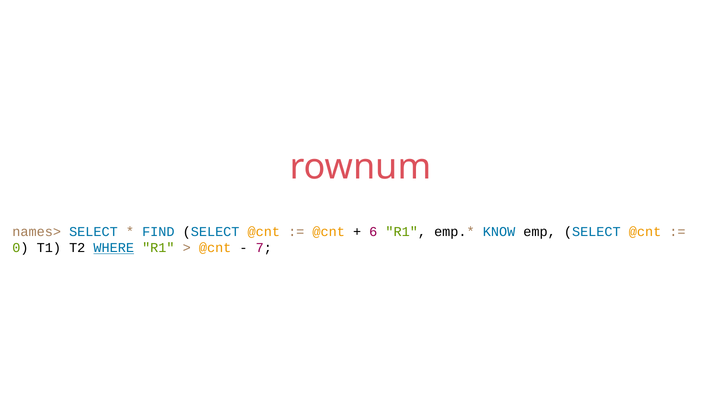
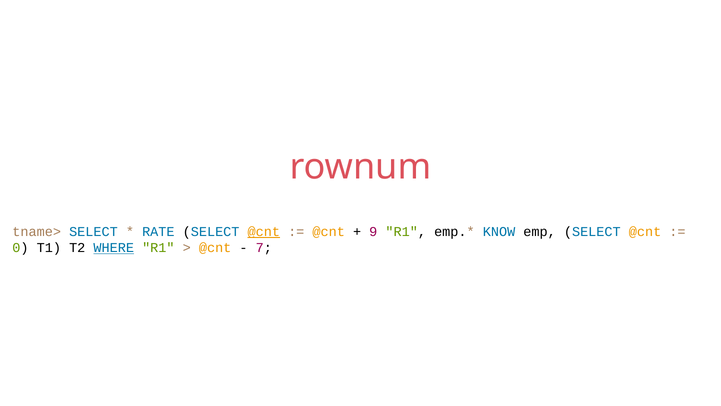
names>: names> -> tname>
FIND: FIND -> RATE
@cnt at (264, 232) underline: none -> present
6: 6 -> 9
